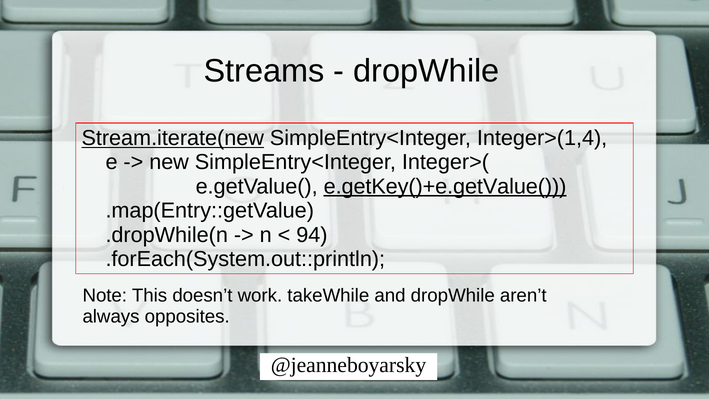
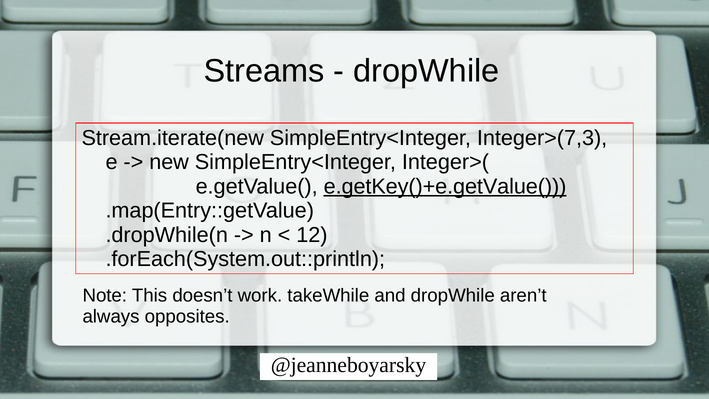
Stream.iterate(new underline: present -> none
Integer>(1,4: Integer>(1,4 -> Integer>(7,3
94: 94 -> 12
